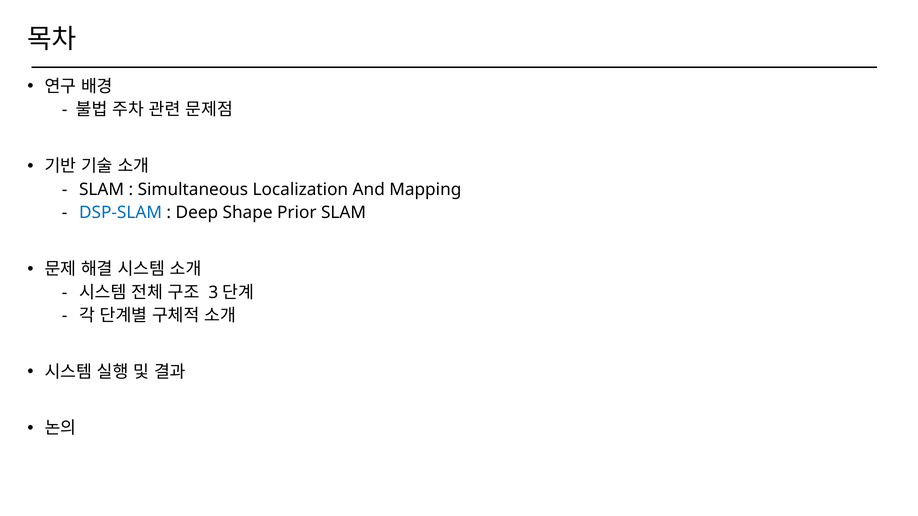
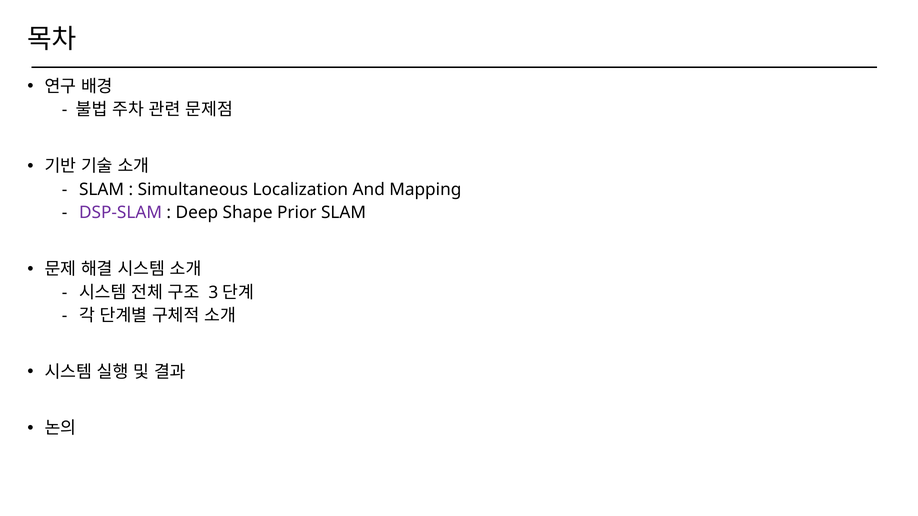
DSP-SLAM colour: blue -> purple
